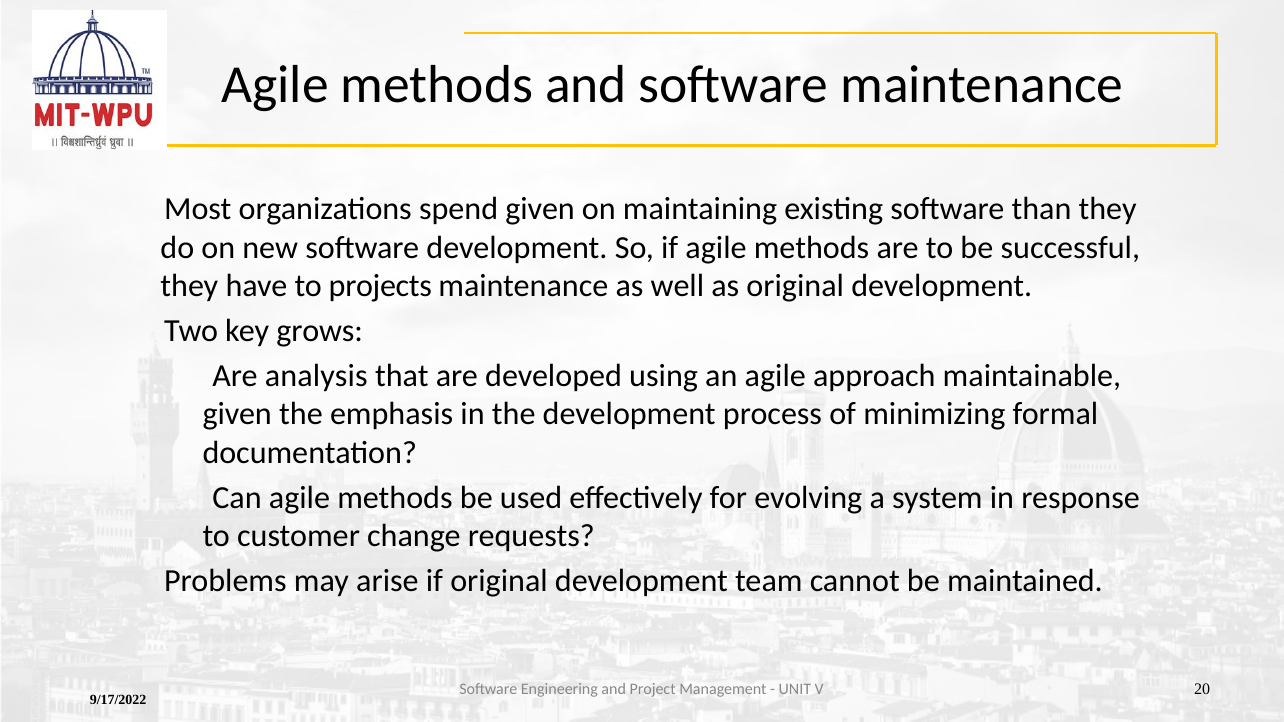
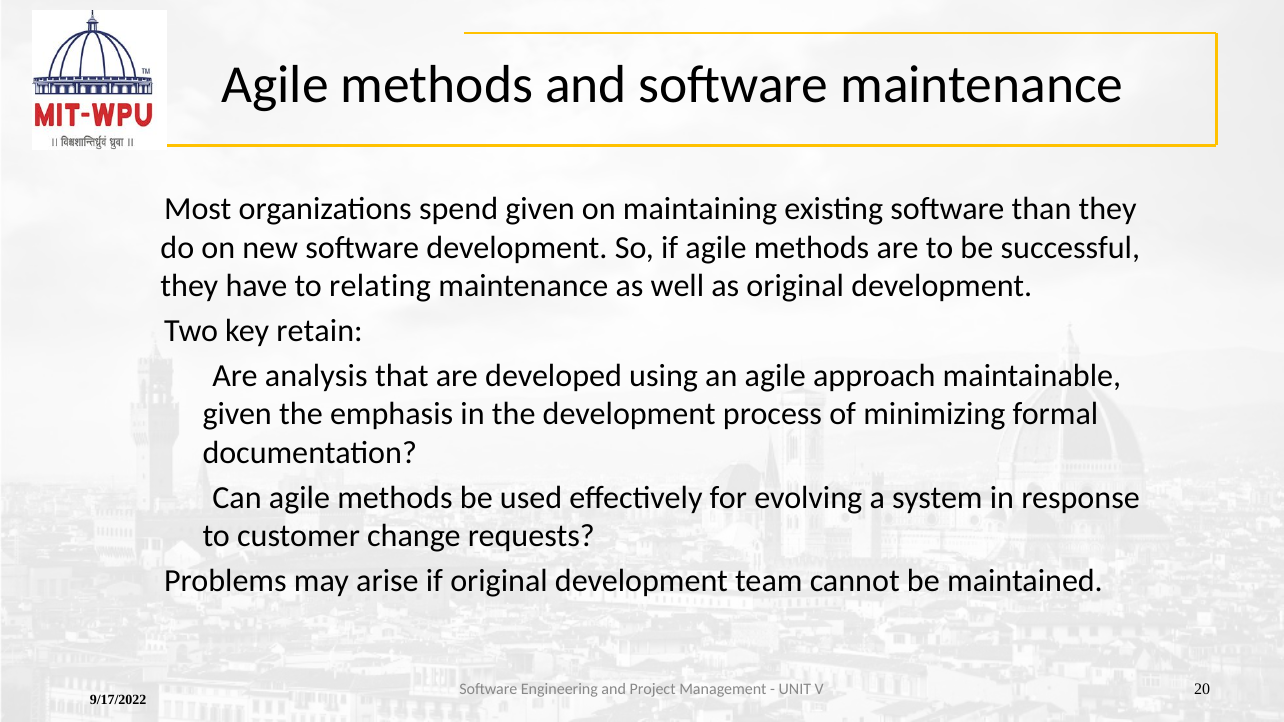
projects: projects -> relating
grows: grows -> retain
